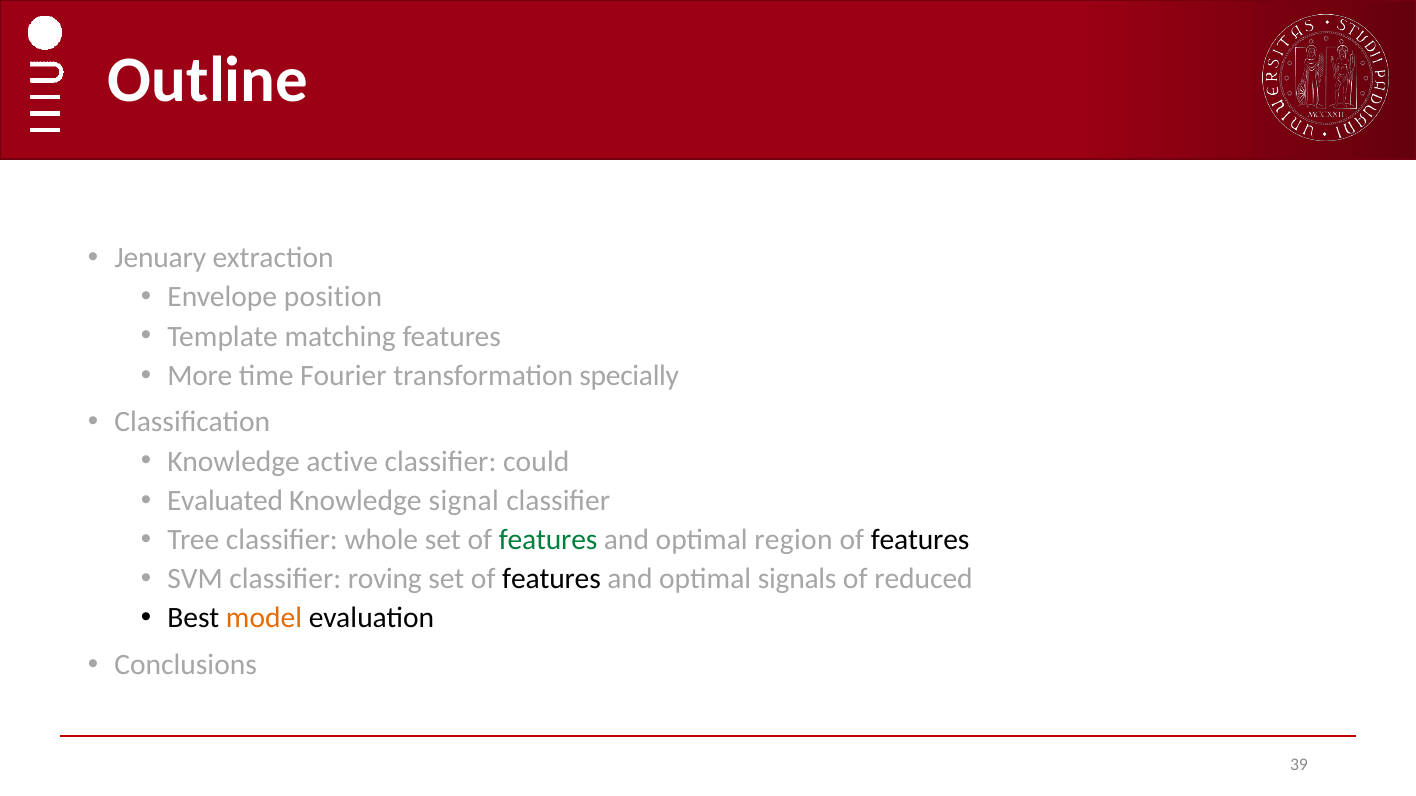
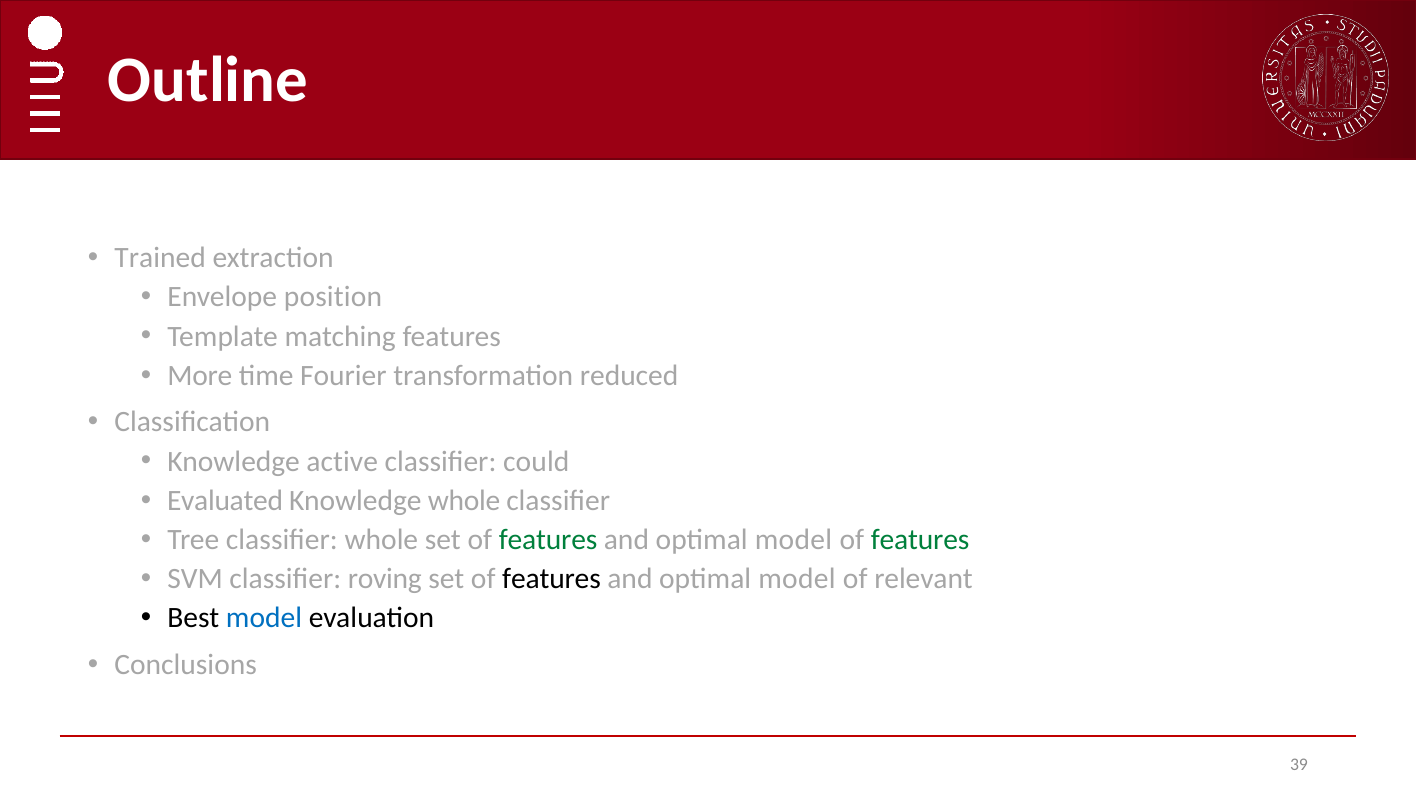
Jenuary: Jenuary -> Trained
specially: specially -> reduced
Knowledge signal: signal -> whole
region at (793, 540): region -> model
features at (920, 540) colour: black -> green
signals at (797, 579): signals -> model
reduced: reduced -> relevant
model at (264, 619) colour: orange -> blue
